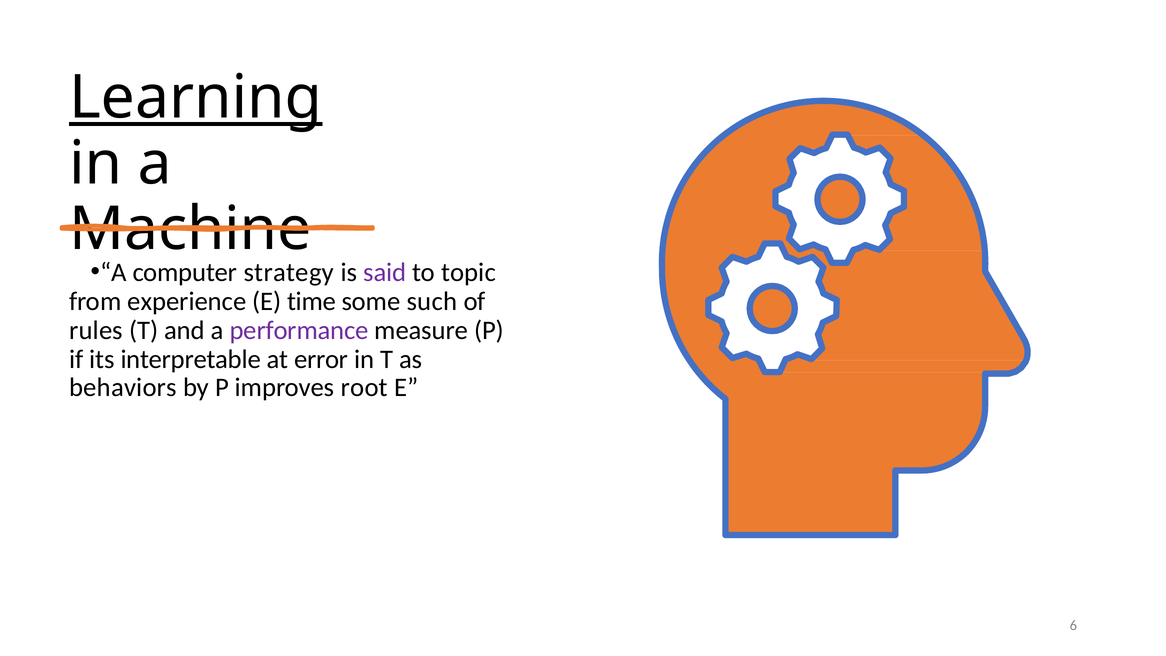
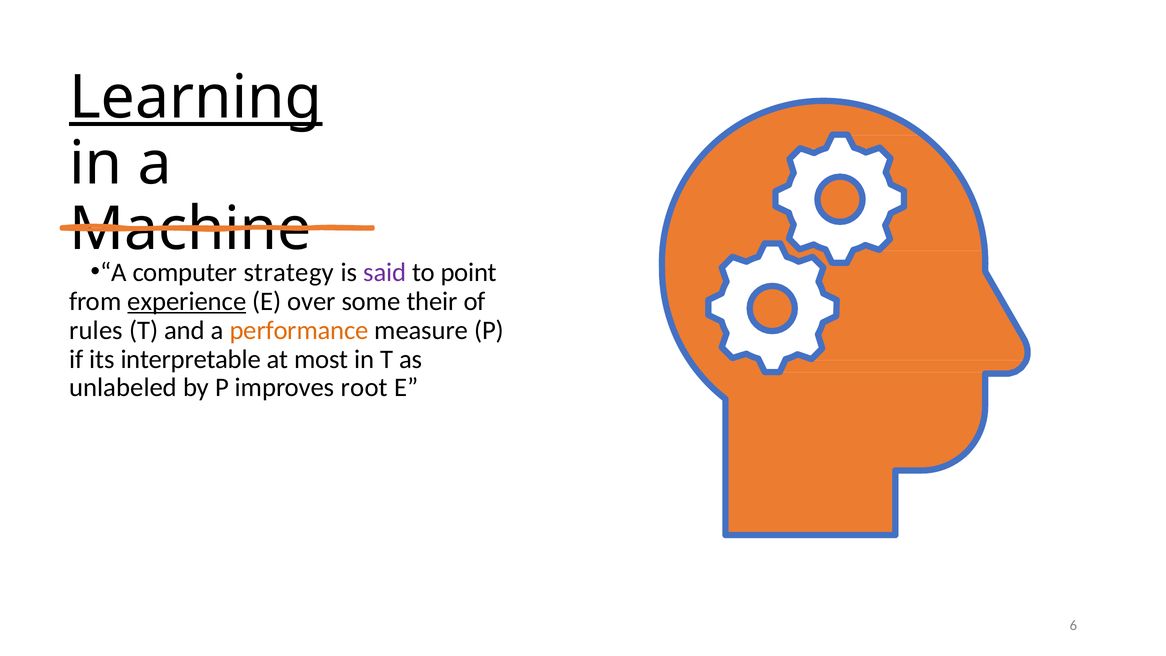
topic: topic -> point
experience underline: none -> present
time: time -> over
such: such -> their
performance colour: purple -> orange
error: error -> most
behaviors: behaviors -> unlabeled
